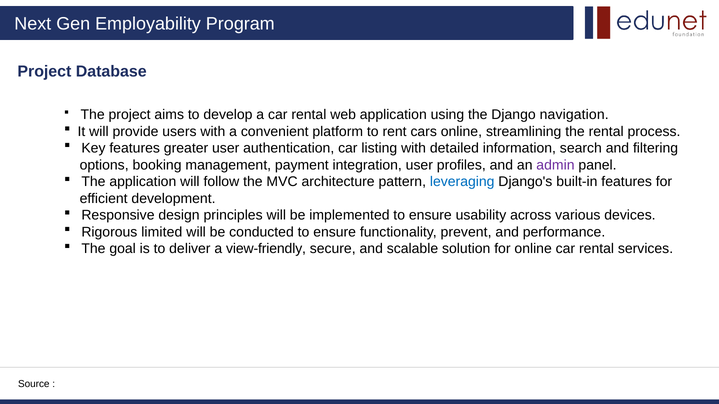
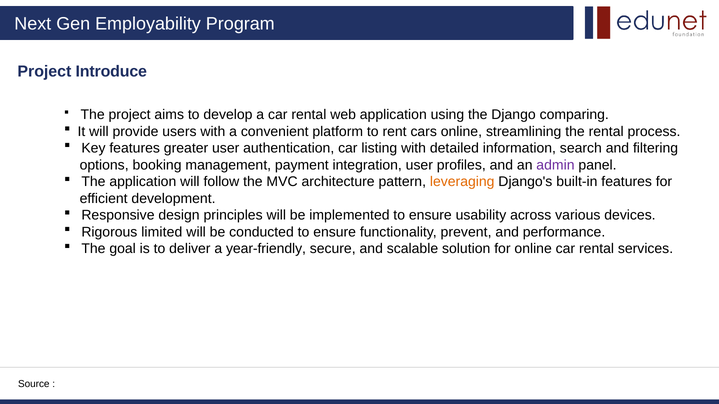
Database: Database -> Introduce
navigation: navigation -> comparing
leveraging colour: blue -> orange
view-friendly: view-friendly -> year-friendly
